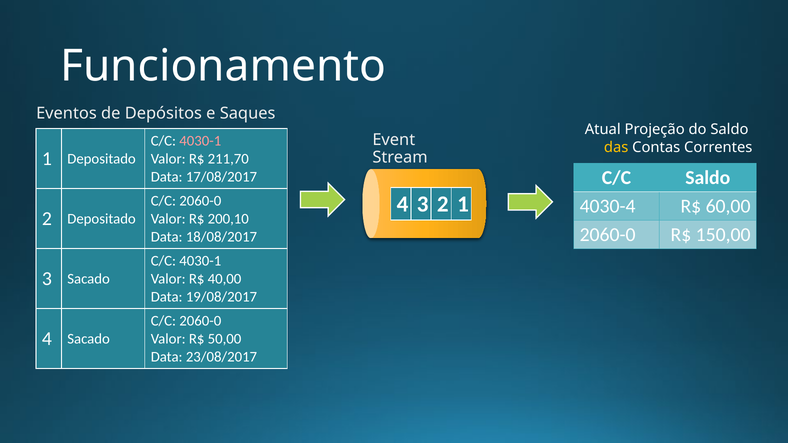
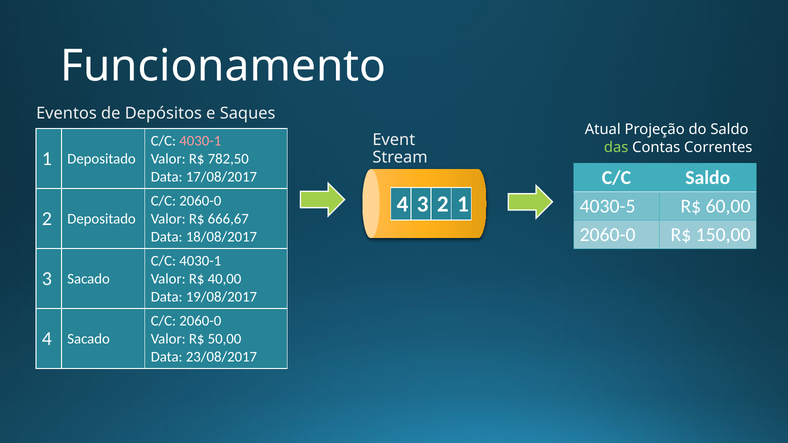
das colour: yellow -> light green
211,70: 211,70 -> 782,50
4030-4: 4030-4 -> 4030-5
200,10: 200,10 -> 666,67
